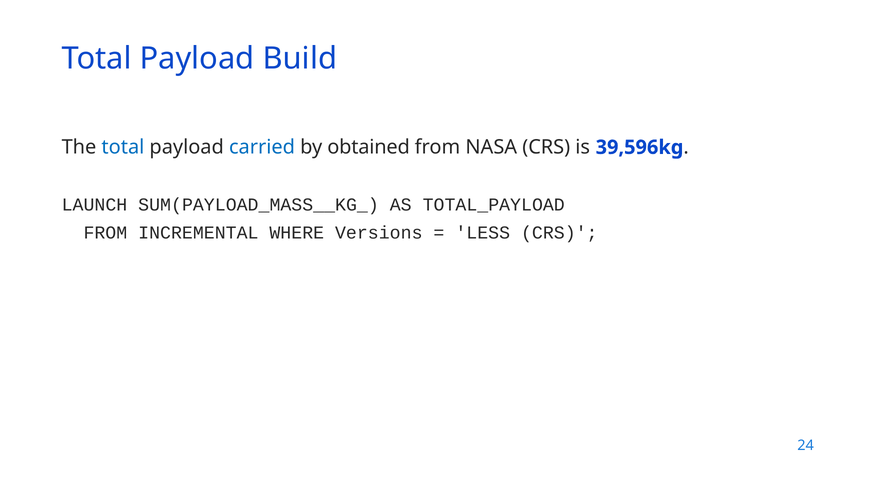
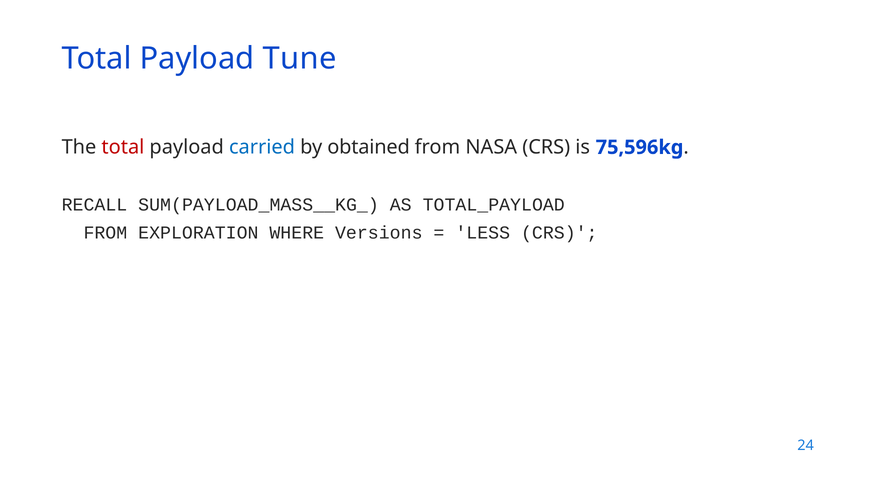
Build: Build -> Tune
total at (123, 147) colour: blue -> red
39,596kg: 39,596kg -> 75,596kg
LAUNCH: LAUNCH -> RECALL
INCREMENTAL: INCREMENTAL -> EXPLORATION
